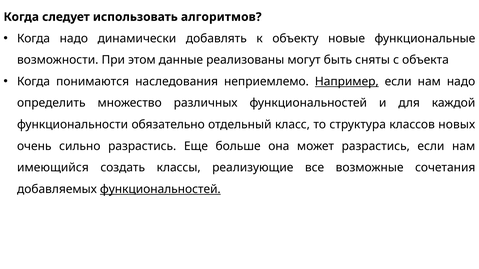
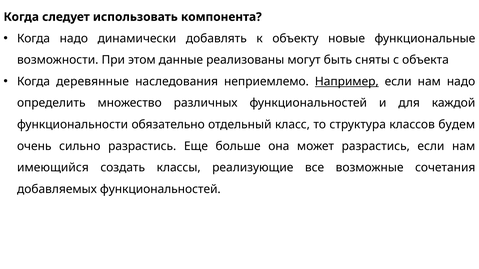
алгоритмов: алгоритмов -> компонента
понимаются: понимаются -> деревянные
новых: новых -> будем
функциональностей at (160, 189) underline: present -> none
